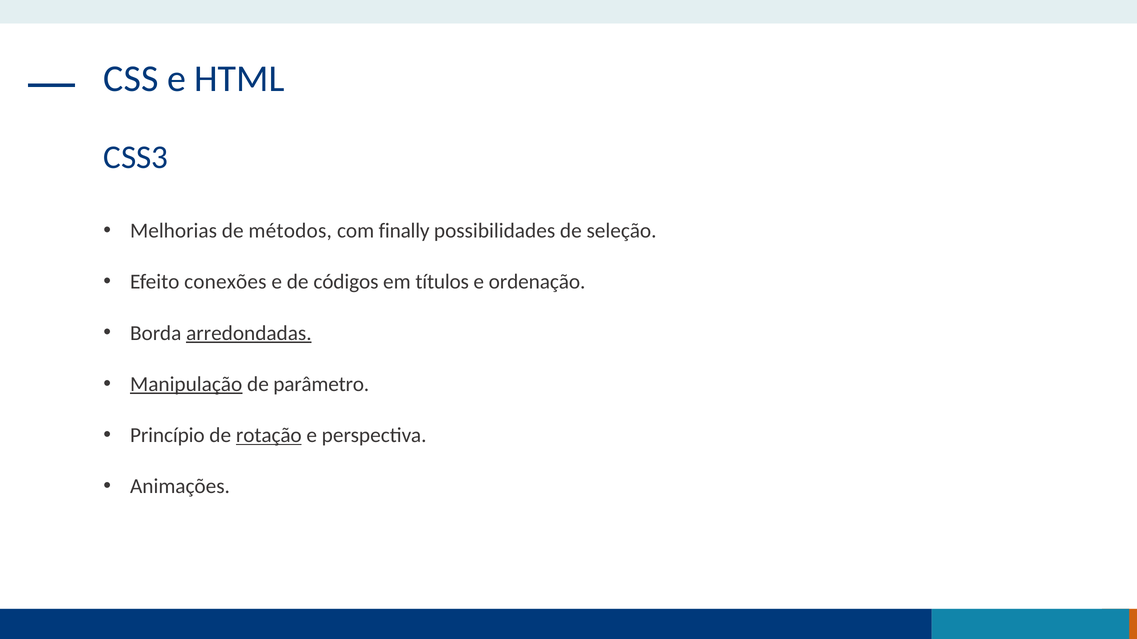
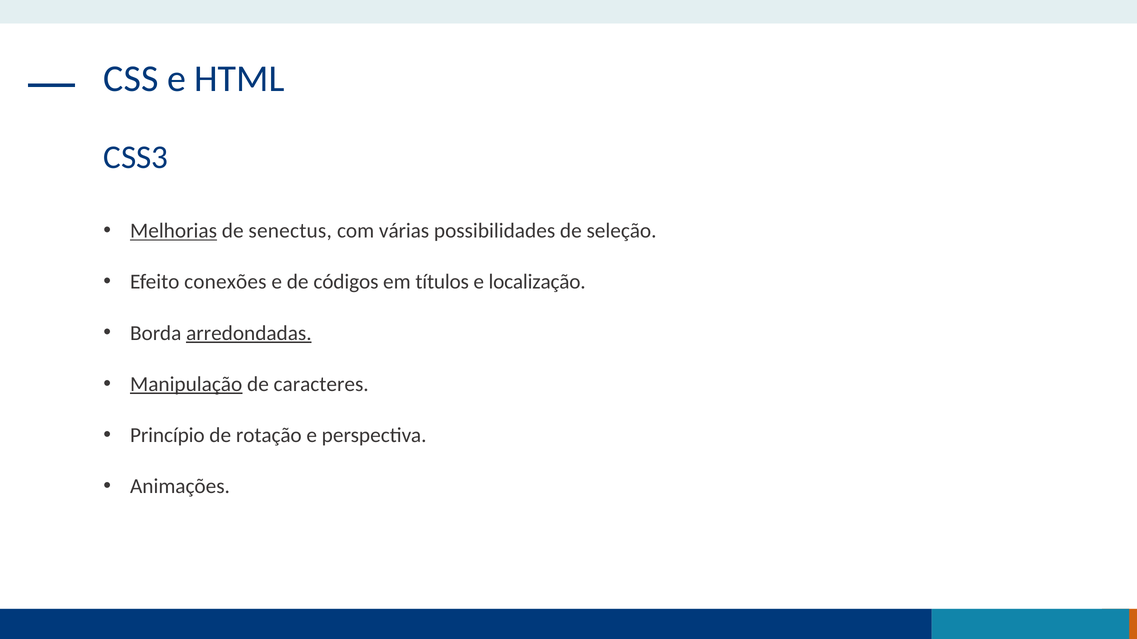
Melhorias underline: none -> present
métodos: métodos -> senectus
finally: finally -> várias
ordenação: ordenação -> localização
parâmetro: parâmetro -> caracteres
rotação underline: present -> none
